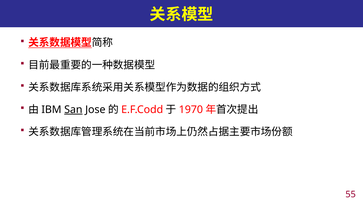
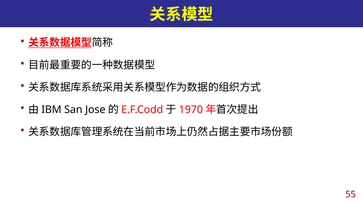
San underline: present -> none
